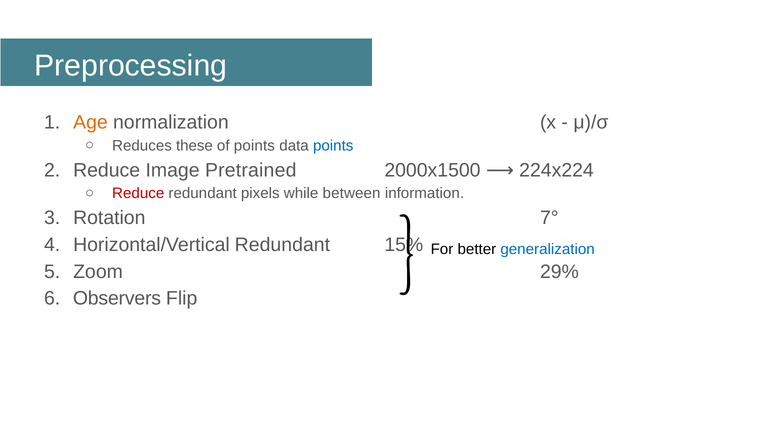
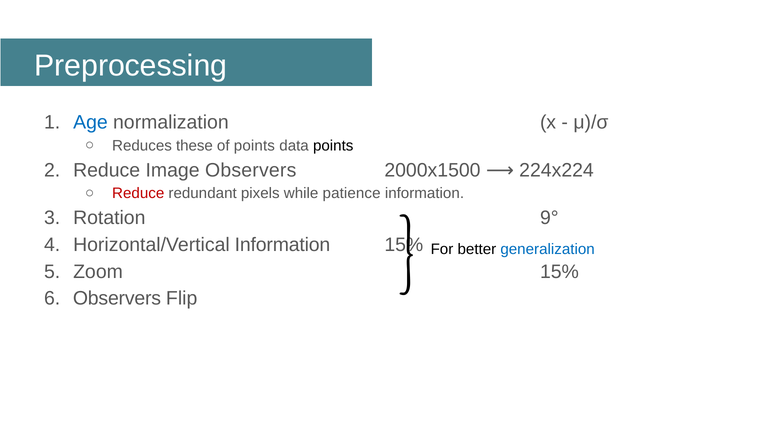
Age colour: orange -> blue
points at (333, 145) colour: blue -> black
Image Pretrained: Pretrained -> Observers
between: between -> patience
7°: 7° -> 9°
Horizontal/Vertical Redundant: Redundant -> Information
Zoom 29%: 29% -> 15%
